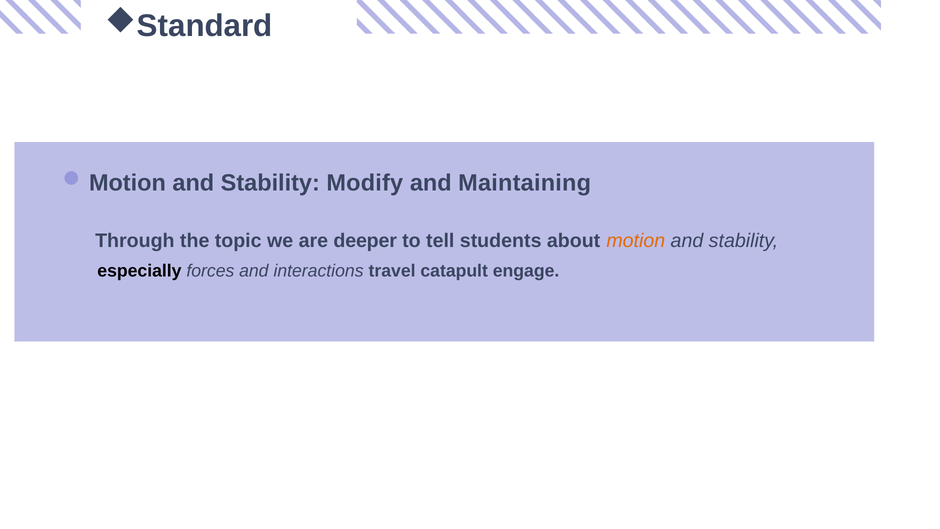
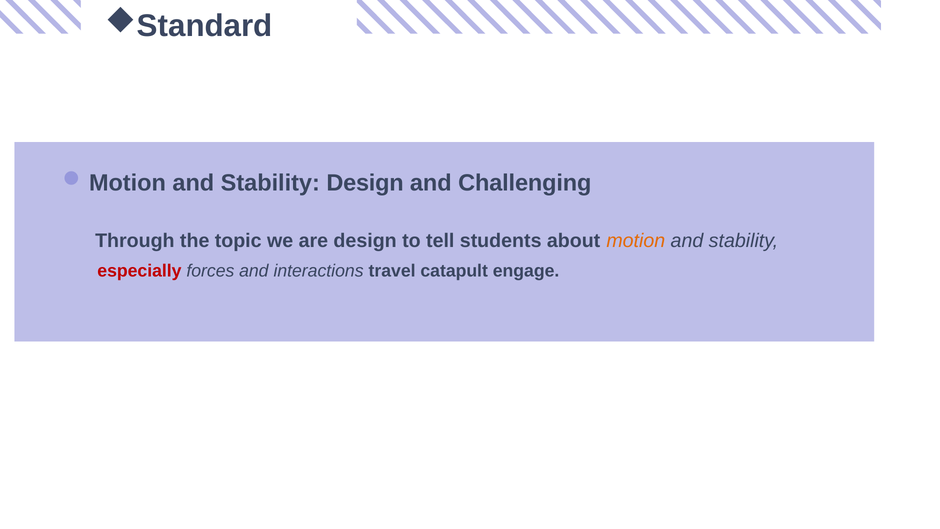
Stability Modify: Modify -> Design
Maintaining: Maintaining -> Challenging
are deeper: deeper -> design
especially colour: black -> red
